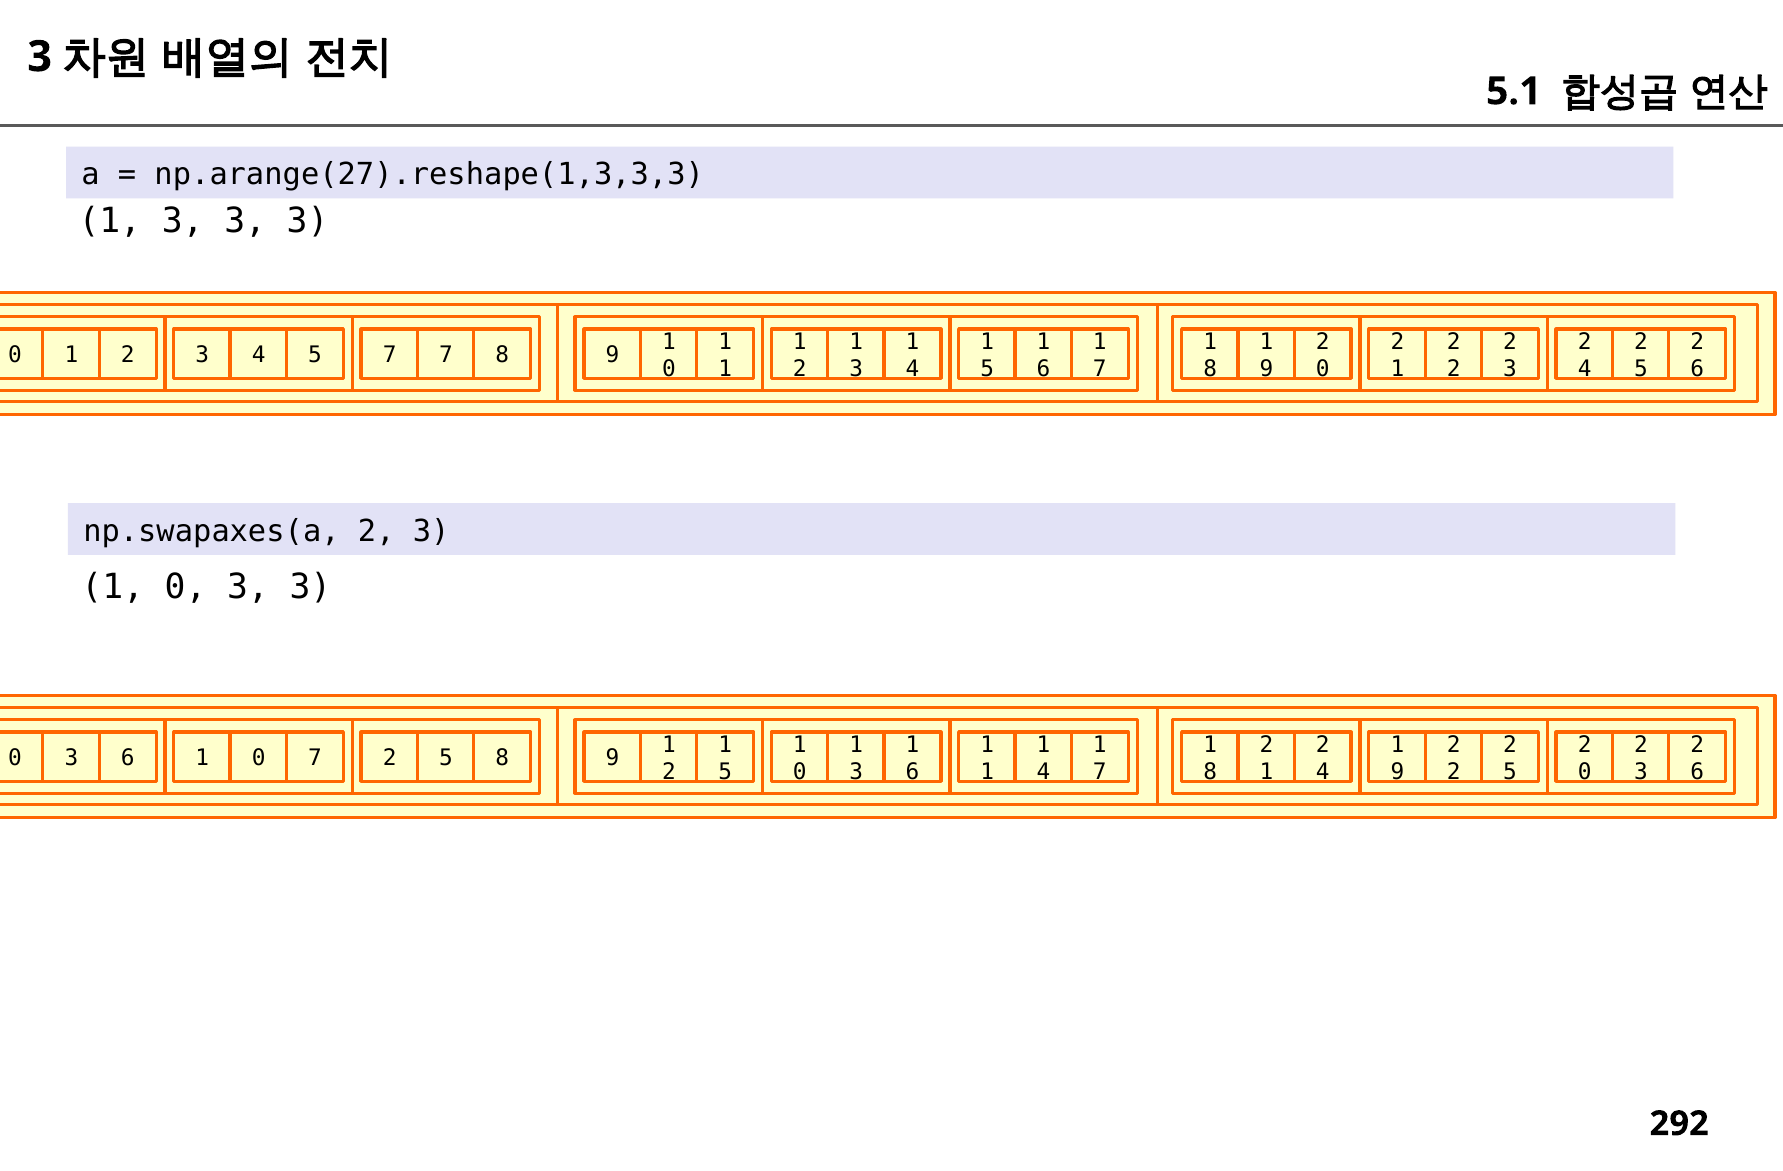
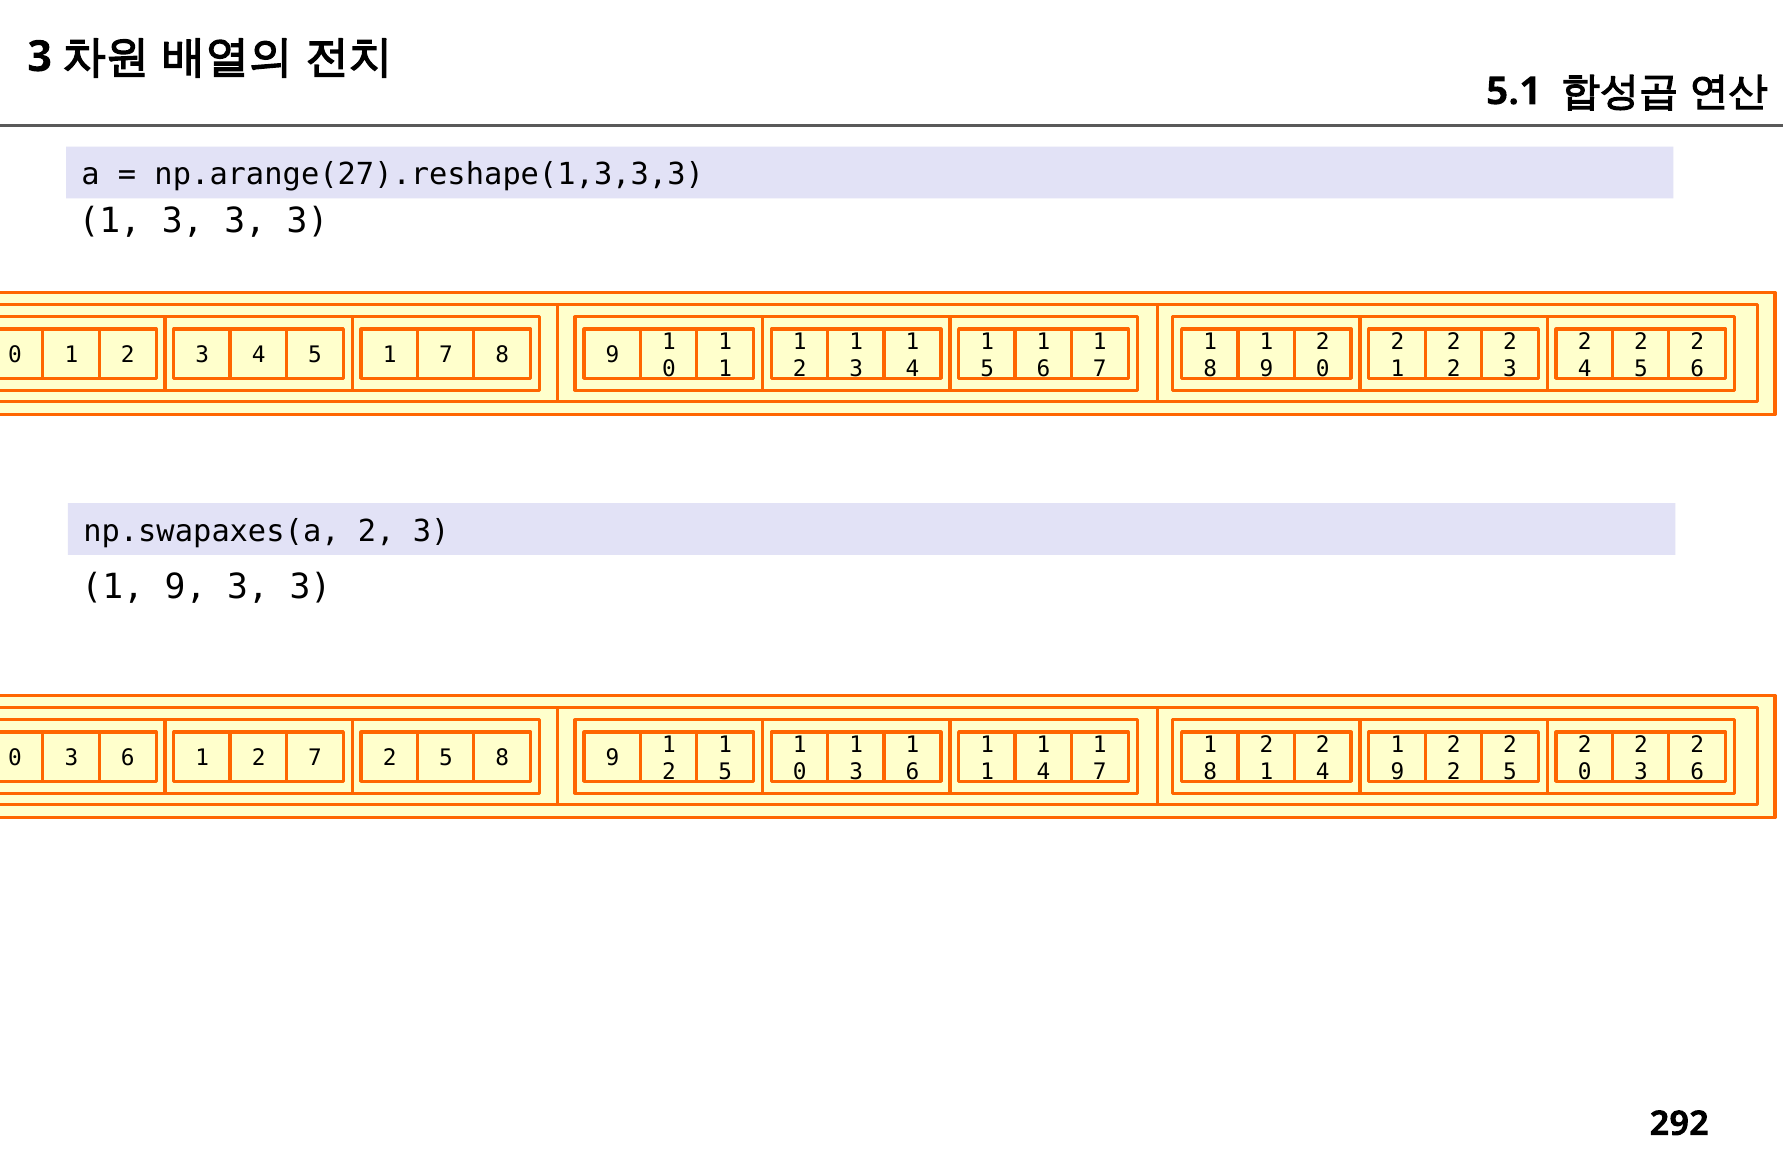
4 5 7: 7 -> 1
0 at (186, 588): 0 -> 9
6 1 0: 0 -> 2
